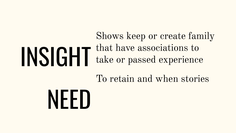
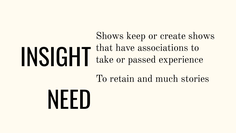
create family: family -> shows
when: when -> much
